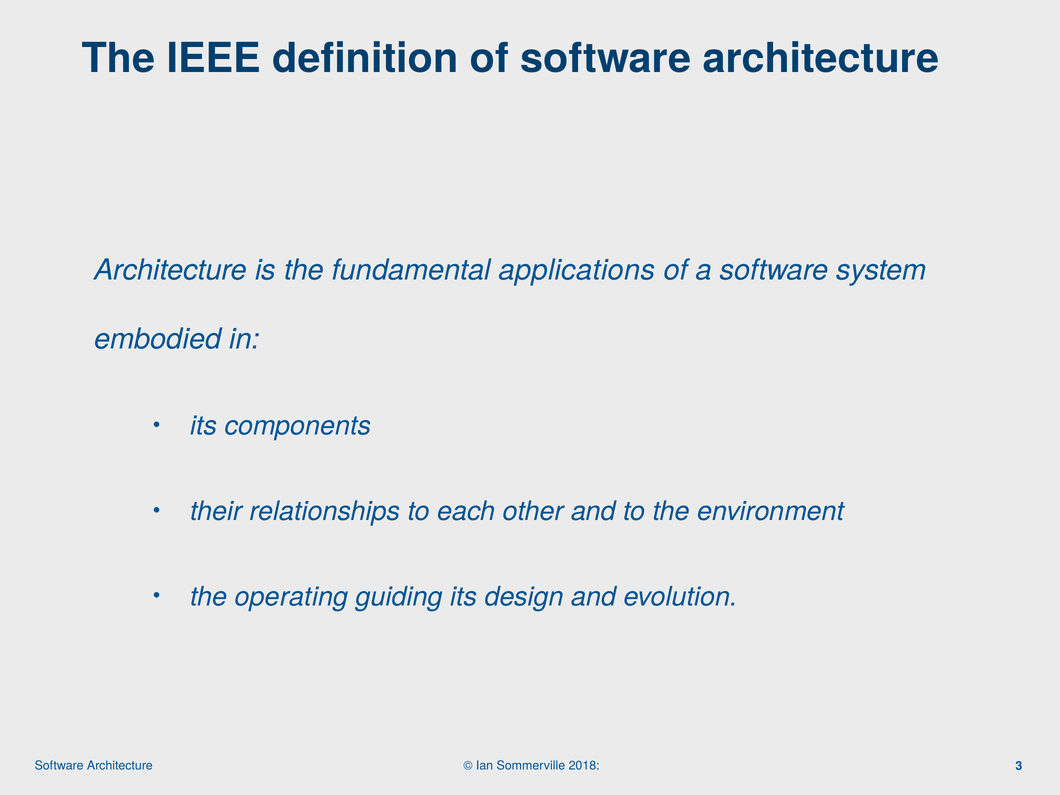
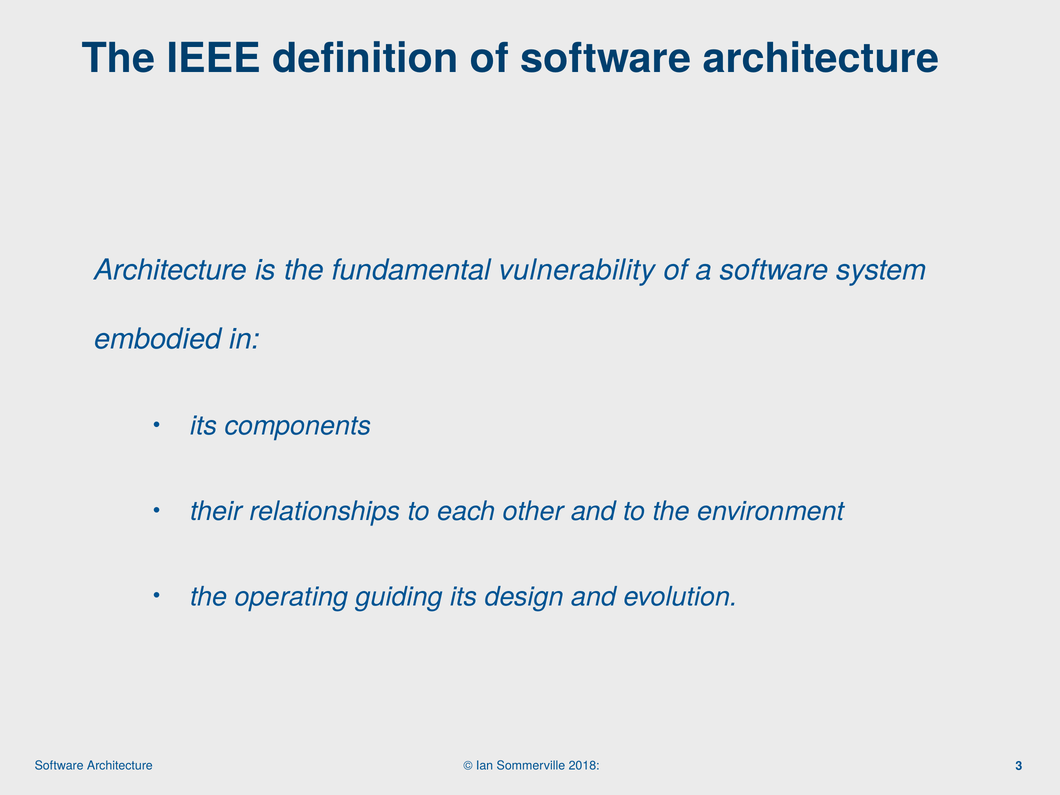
applications: applications -> vulnerability
